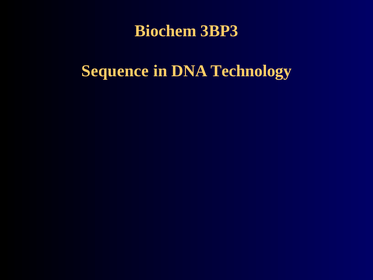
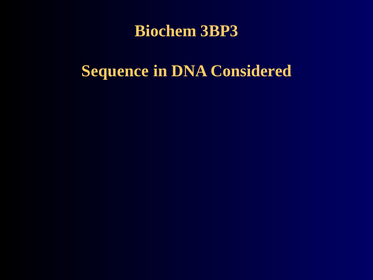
Technology: Technology -> Considered
